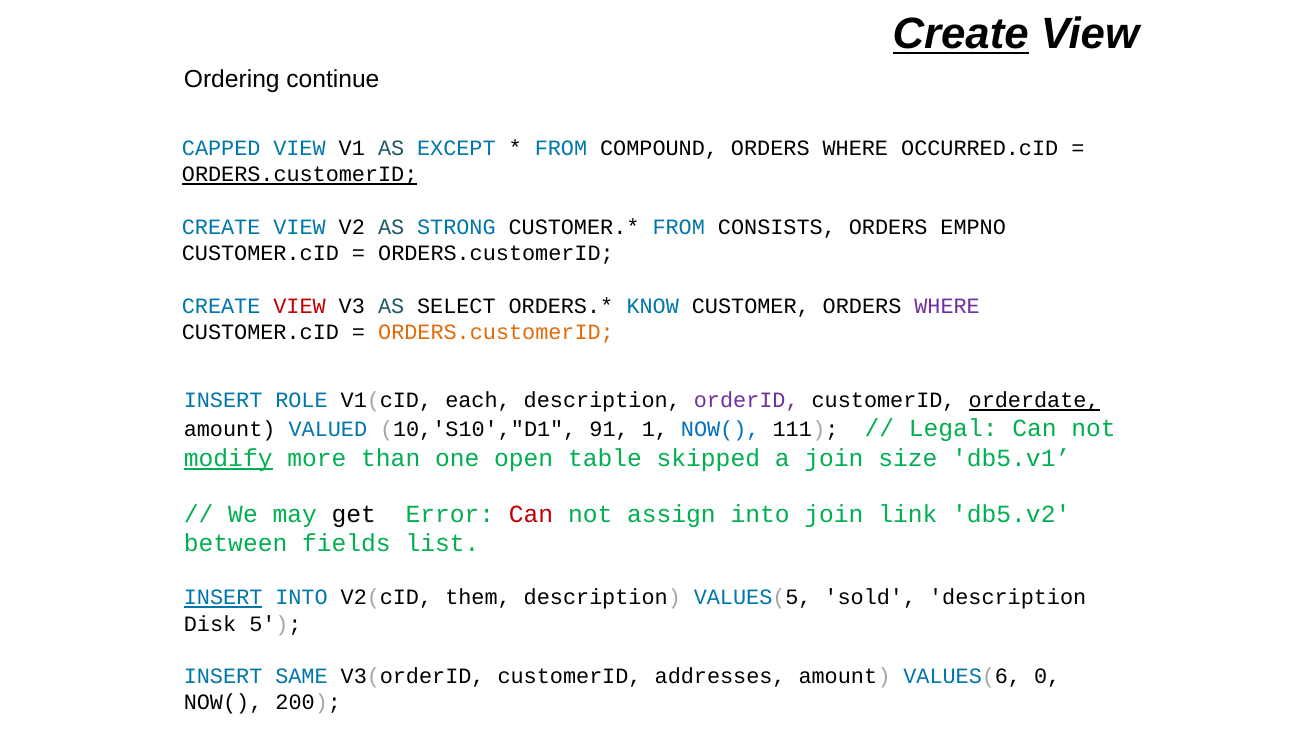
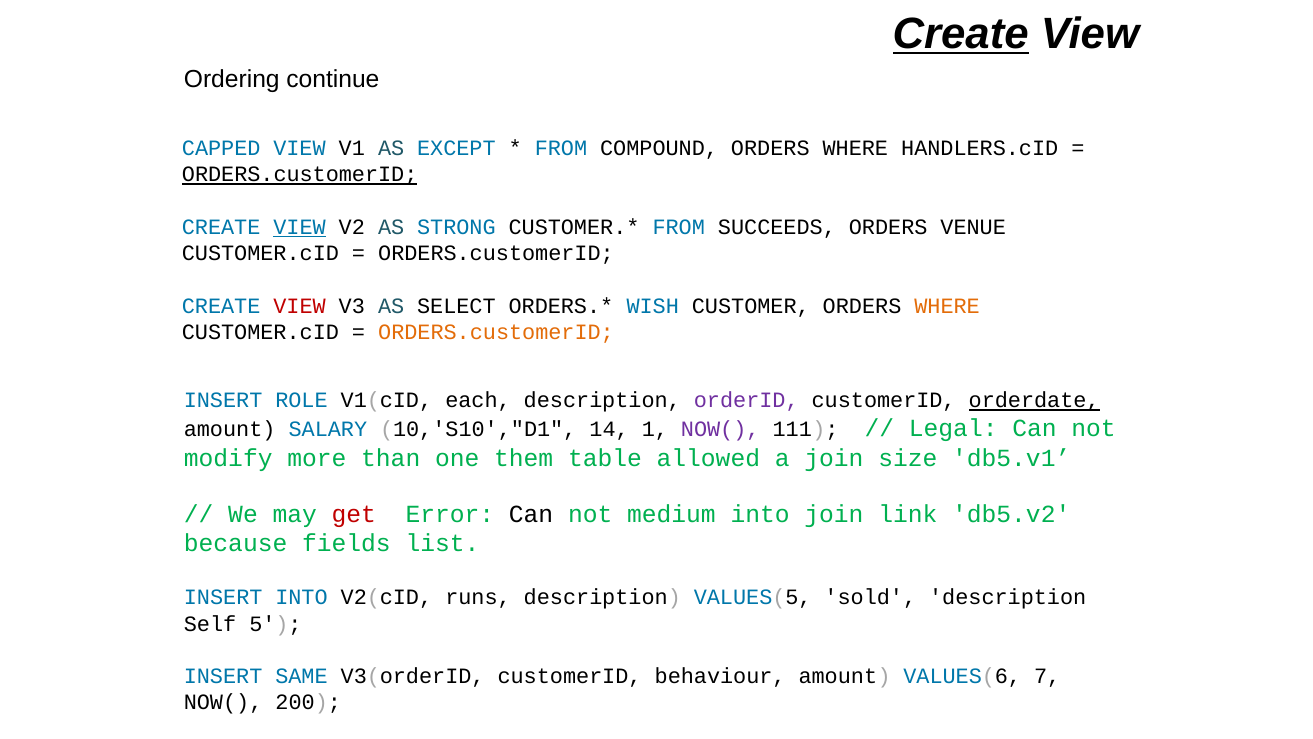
OCCURRED.cID: OCCURRED.cID -> HANDLERS.cID
VIEW at (300, 227) underline: none -> present
CONSISTS: CONSISTS -> SUCCEEDS
EMPNO: EMPNO -> VENUE
KNOW: KNOW -> WISH
WHERE at (947, 306) colour: purple -> orange
VALUED: VALUED -> SALARY
91: 91 -> 14
NOW( at (720, 430) colour: blue -> purple
modify underline: present -> none
open: open -> them
skipped: skipped -> allowed
get colour: black -> red
Can at (531, 514) colour: red -> black
assign: assign -> medium
between: between -> because
INSERT at (223, 597) underline: present -> none
them: them -> runs
Disk: Disk -> Self
addresses: addresses -> behaviour
0: 0 -> 7
